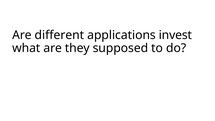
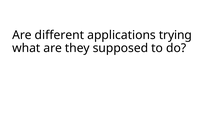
invest: invest -> trying
